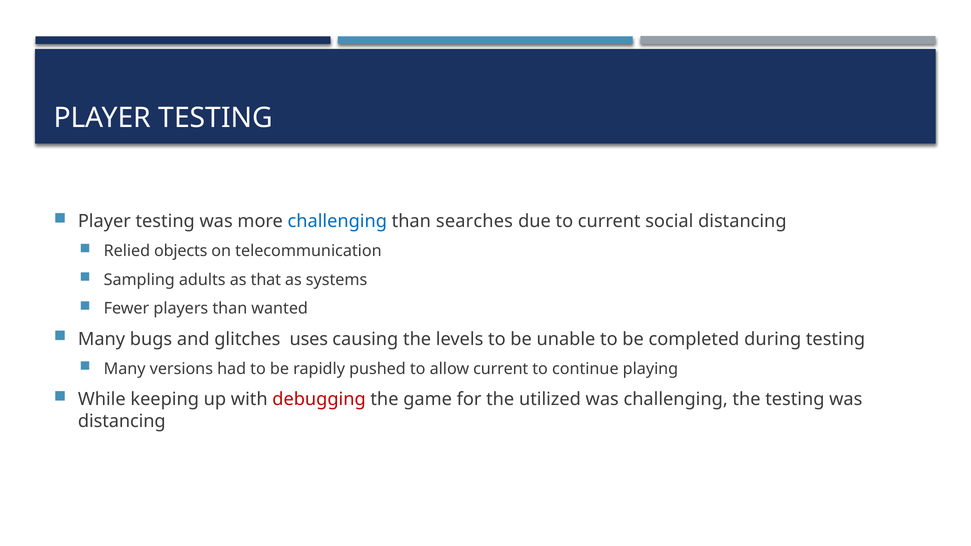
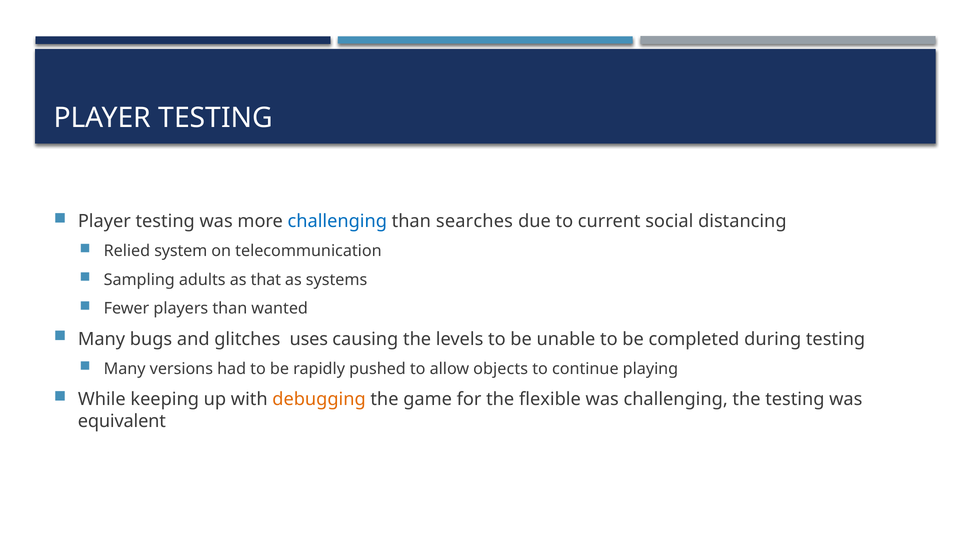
objects: objects -> system
allow current: current -> objects
debugging colour: red -> orange
utilized: utilized -> flexible
distancing at (122, 421): distancing -> equivalent
